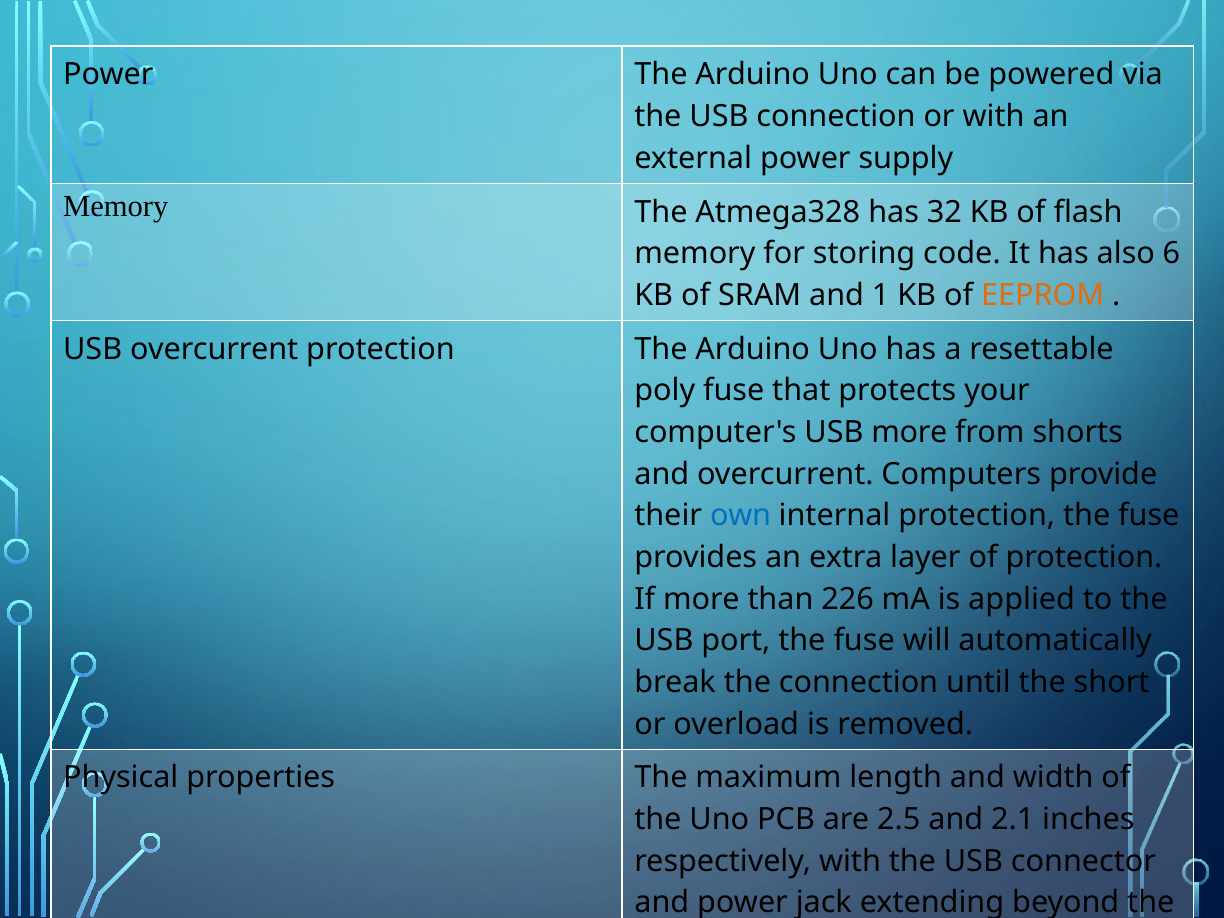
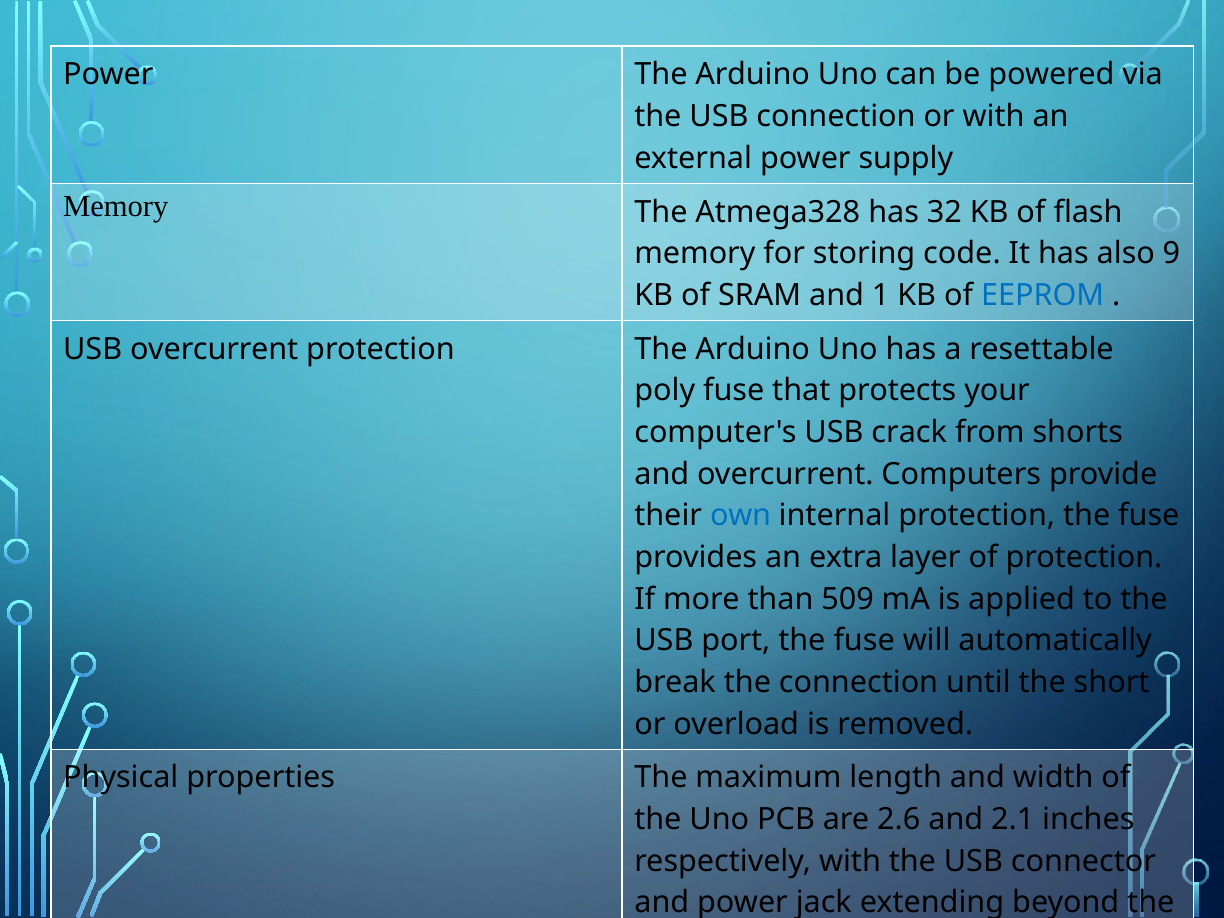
6: 6 -> 9
EEPROM colour: orange -> blue
USB more: more -> crack
226: 226 -> 509
2.5: 2.5 -> 2.6
